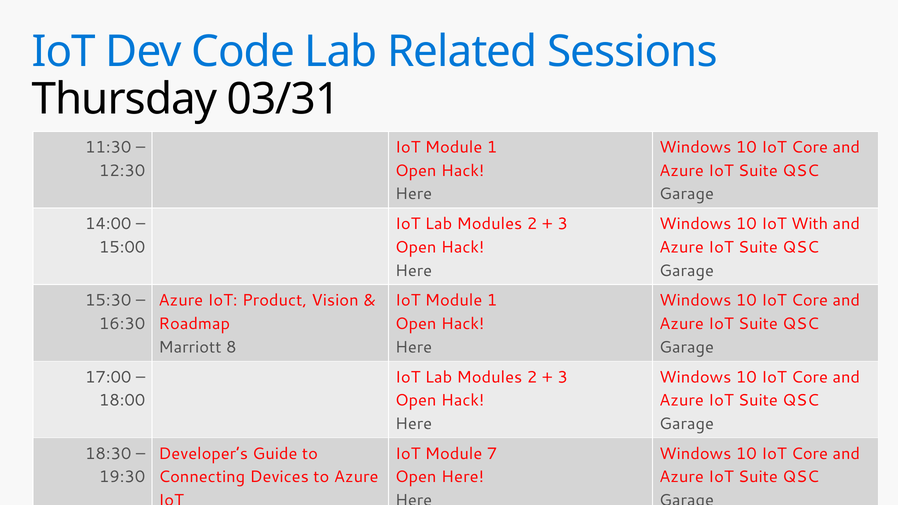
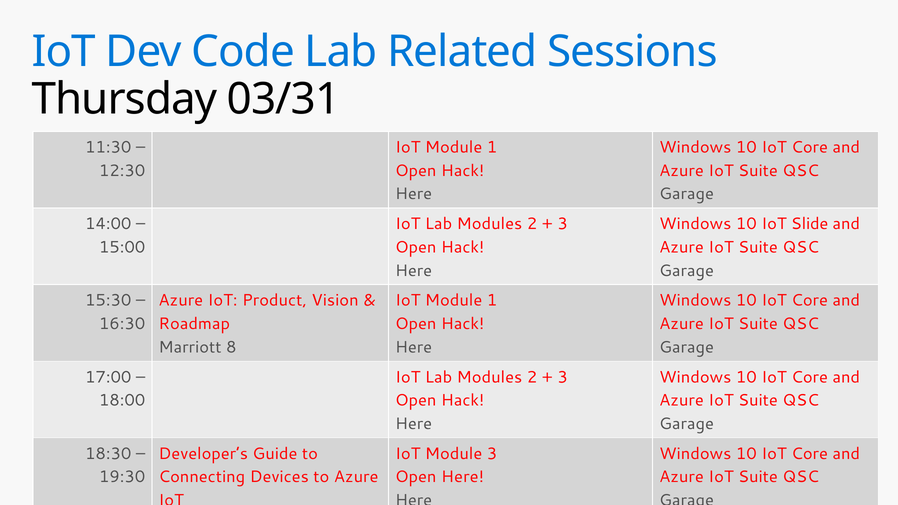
With: With -> Slide
Module 7: 7 -> 3
